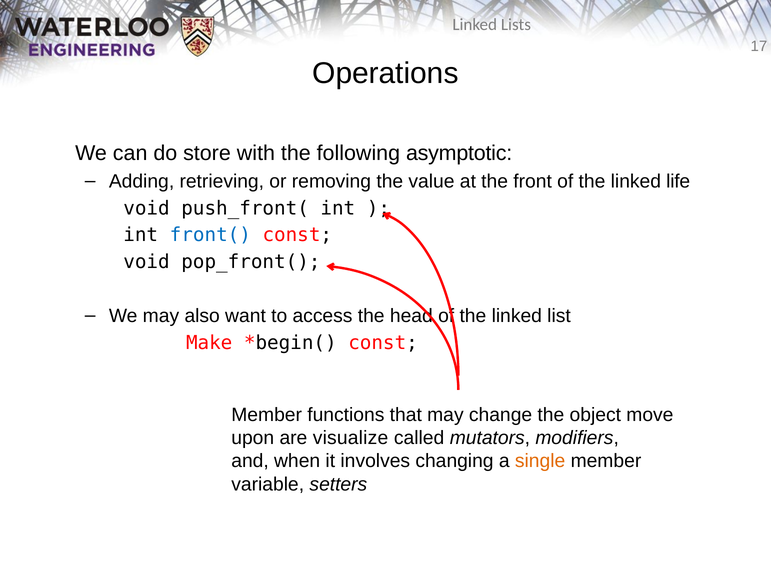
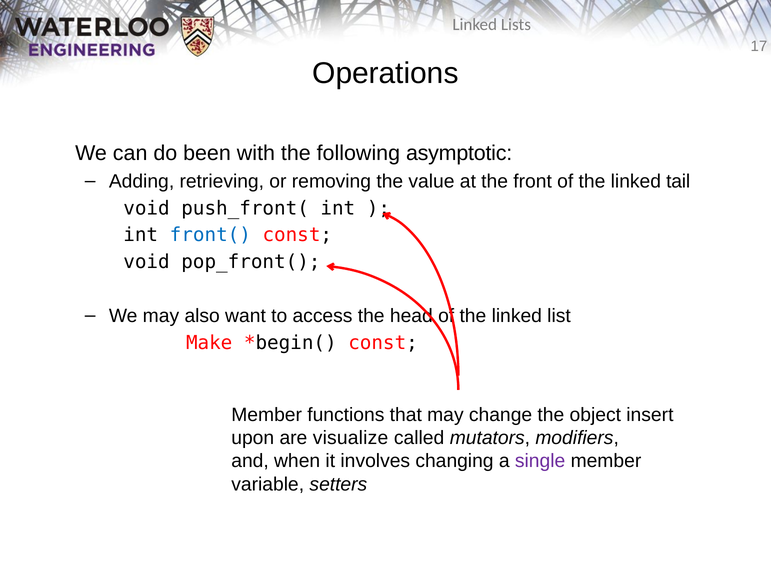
store: store -> been
life: life -> tail
move: move -> insert
single colour: orange -> purple
